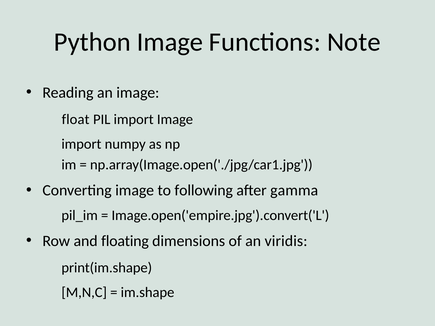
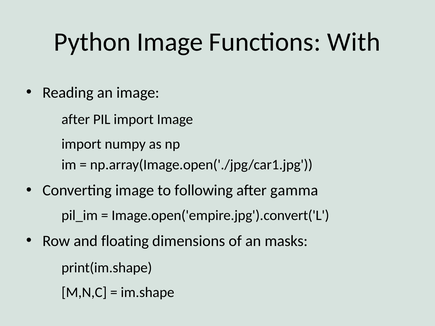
Note: Note -> With
float at (76, 119): float -> after
viridis: viridis -> masks
